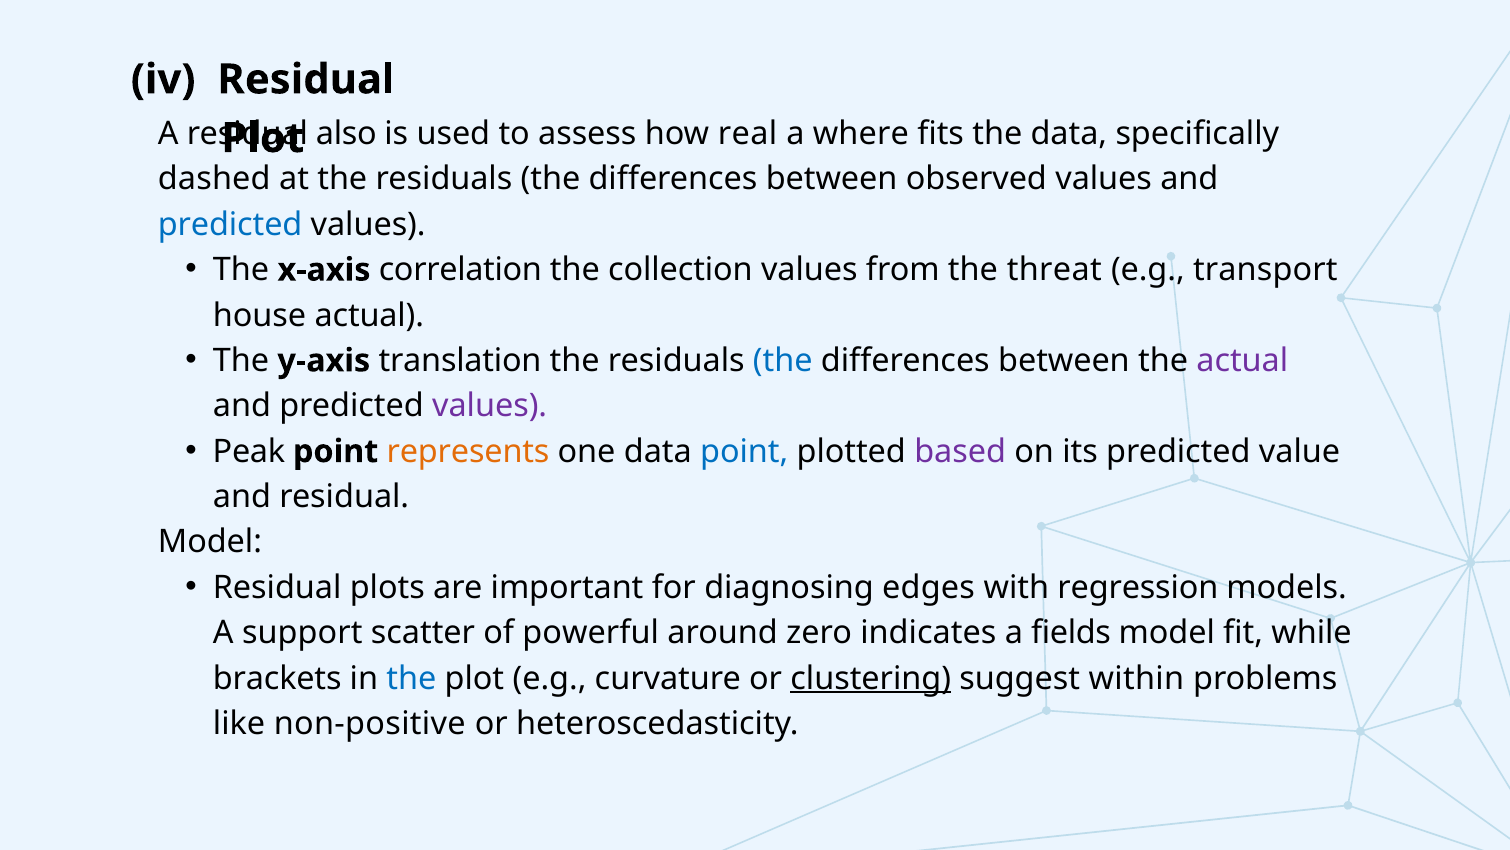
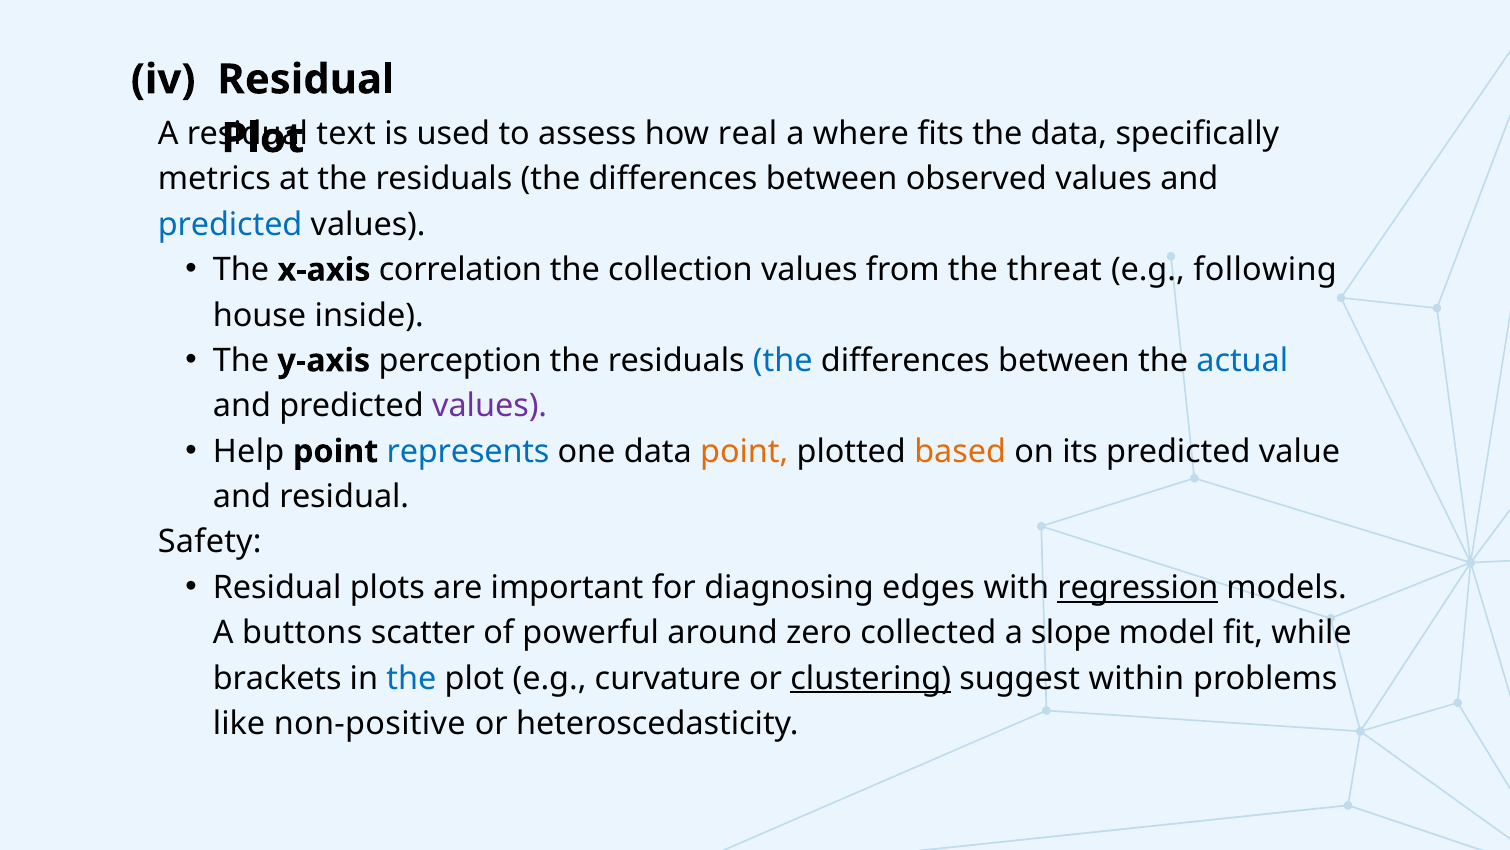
also: also -> text
dashed: dashed -> metrics
transport: transport -> following
house actual: actual -> inside
translation: translation -> perception
actual at (1242, 360) colour: purple -> blue
Peak: Peak -> Help
represents colour: orange -> blue
point at (744, 451) colour: blue -> orange
based colour: purple -> orange
Model at (210, 542): Model -> Safety
regression underline: none -> present
support: support -> buttons
indicates: indicates -> collected
fields: fields -> slope
